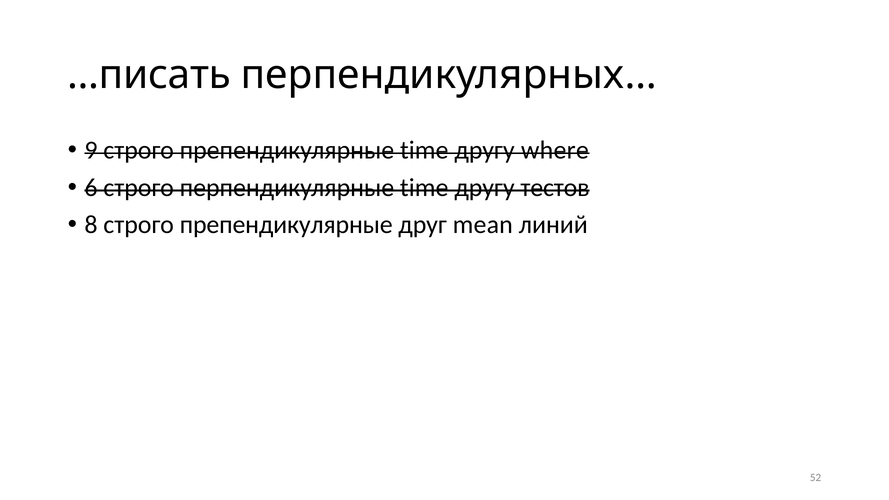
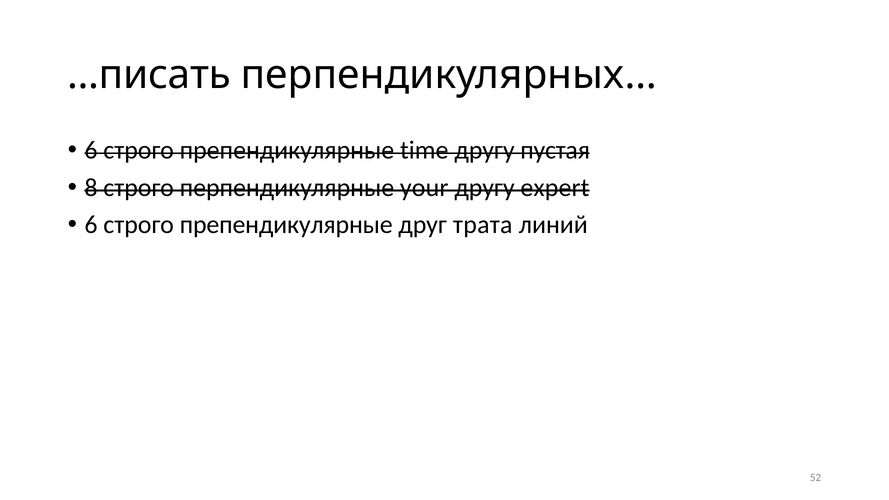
9 at (91, 150): 9 -> 6
where: where -> пустая
6: 6 -> 8
перпендикулярные time: time -> your
тестов: тестов -> expert
8 at (91, 225): 8 -> 6
mean: mean -> трата
